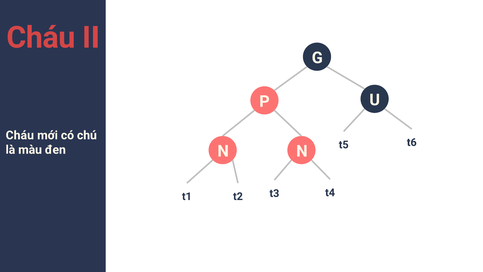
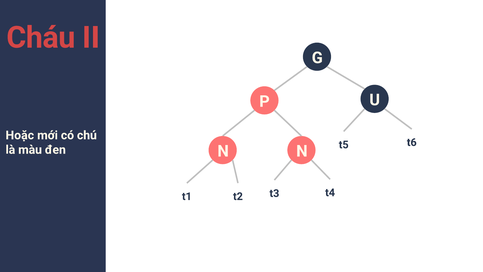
Cháu at (20, 135): Cháu -> Hoặc
